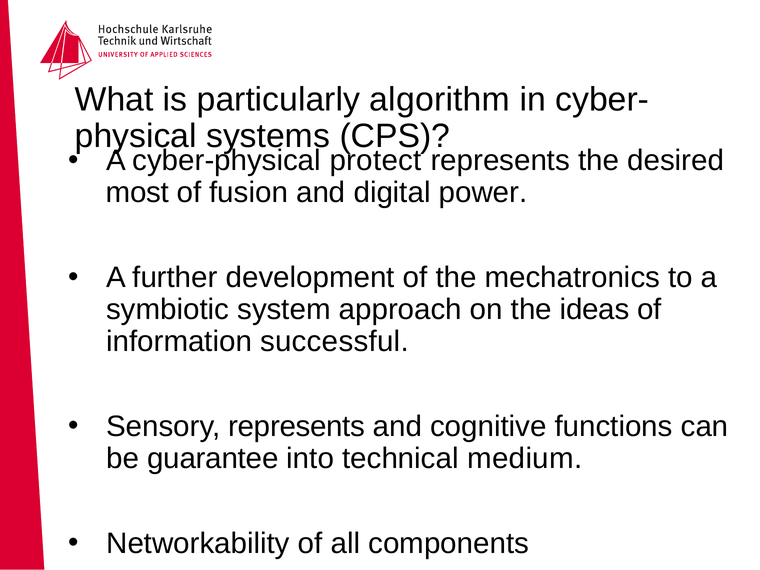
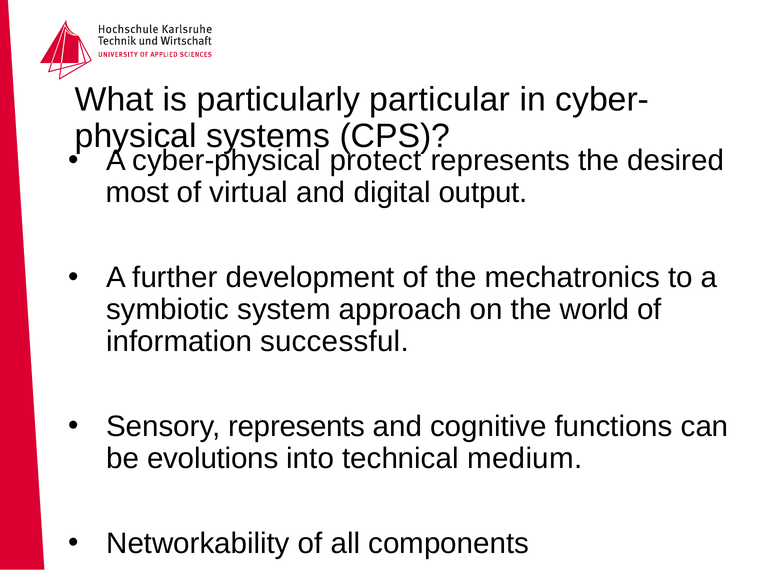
algorithm: algorithm -> particular
fusion: fusion -> virtual
power: power -> output
ideas: ideas -> world
guarantee: guarantee -> evolutions
